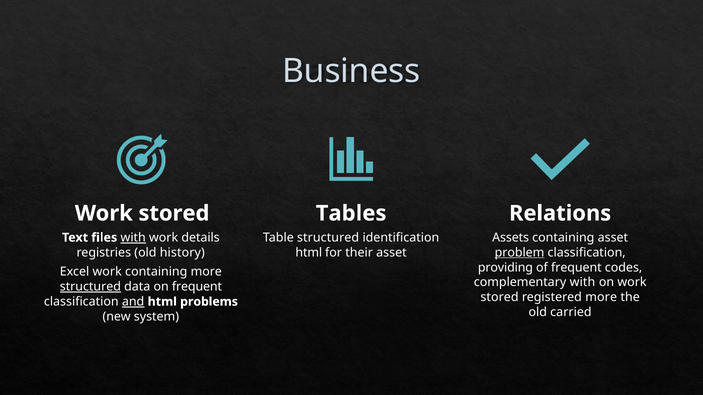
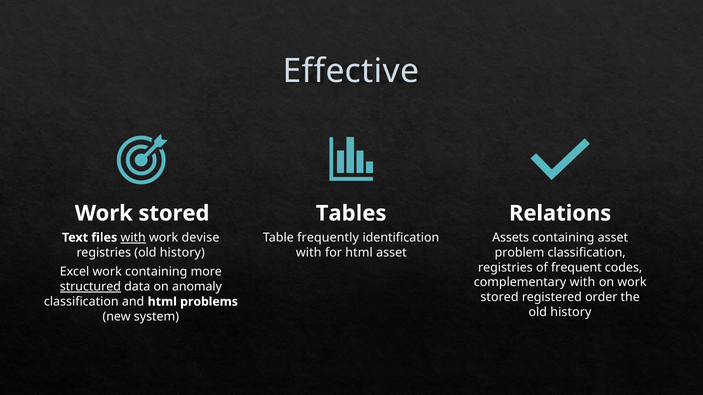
Business: Business -> Effective
Table structured: structured -> frequently
details: details -> devise
html at (309, 253): html -> with
for their: their -> html
problem underline: present -> none
providing at (505, 268): providing -> registries
on frequent: frequent -> anomaly
registered more: more -> order
and underline: present -> none
carried at (571, 313): carried -> history
